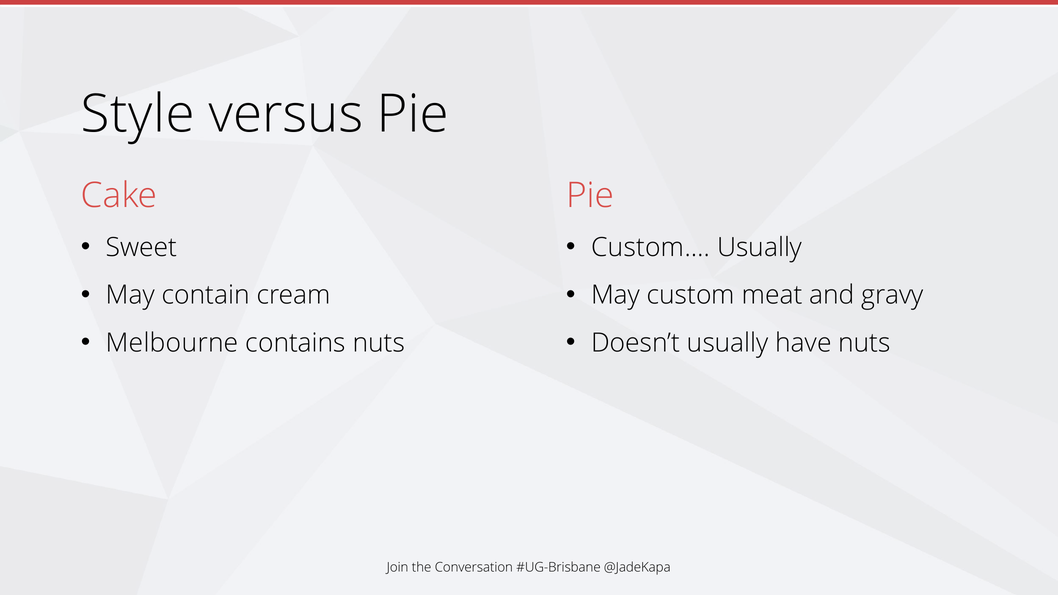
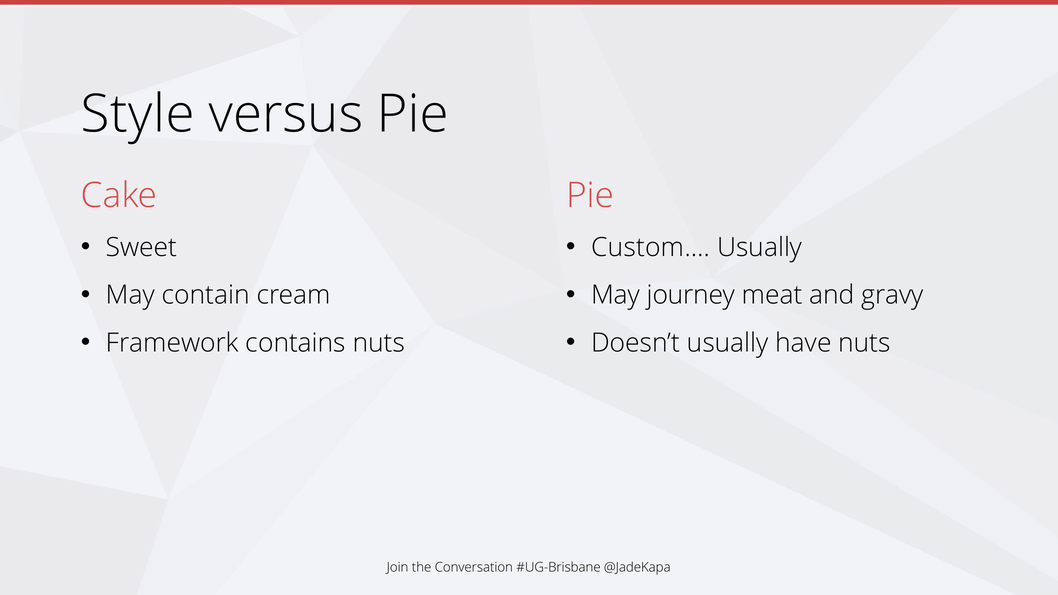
custom: custom -> journey
Melbourne: Melbourne -> Framework
